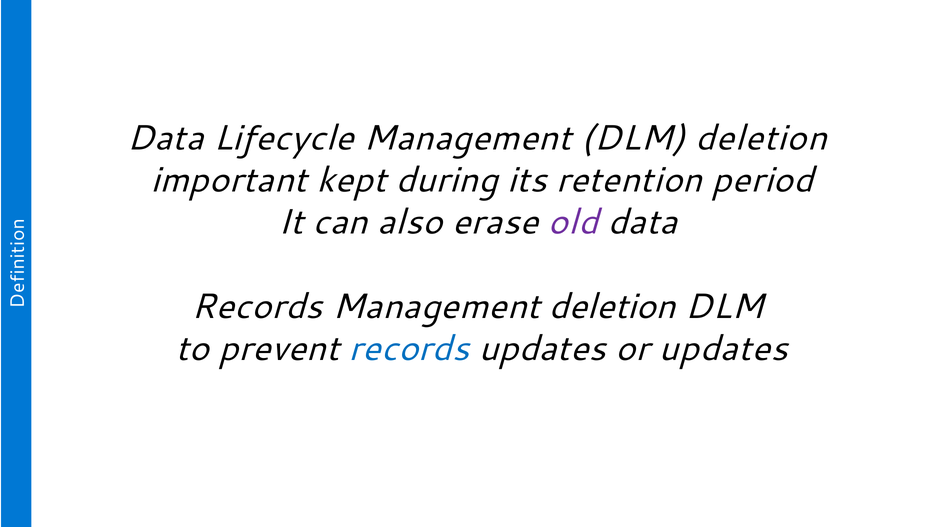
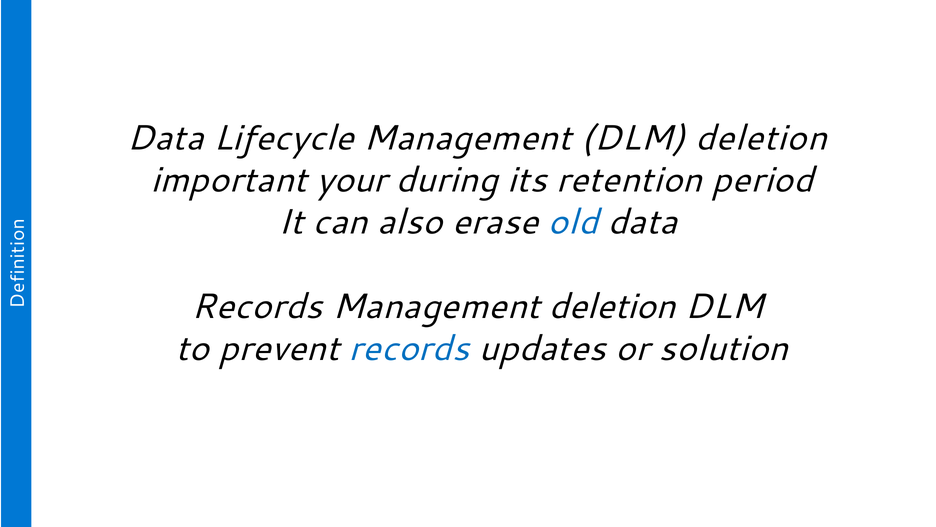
kept: kept -> your
old colour: purple -> blue
or updates: updates -> solution
